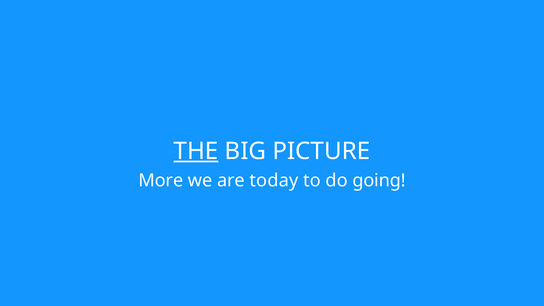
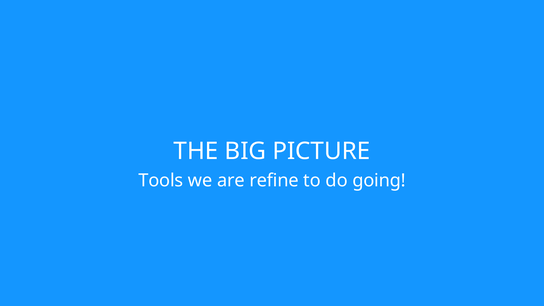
THE underline: present -> none
More: More -> Tools
today: today -> refine
